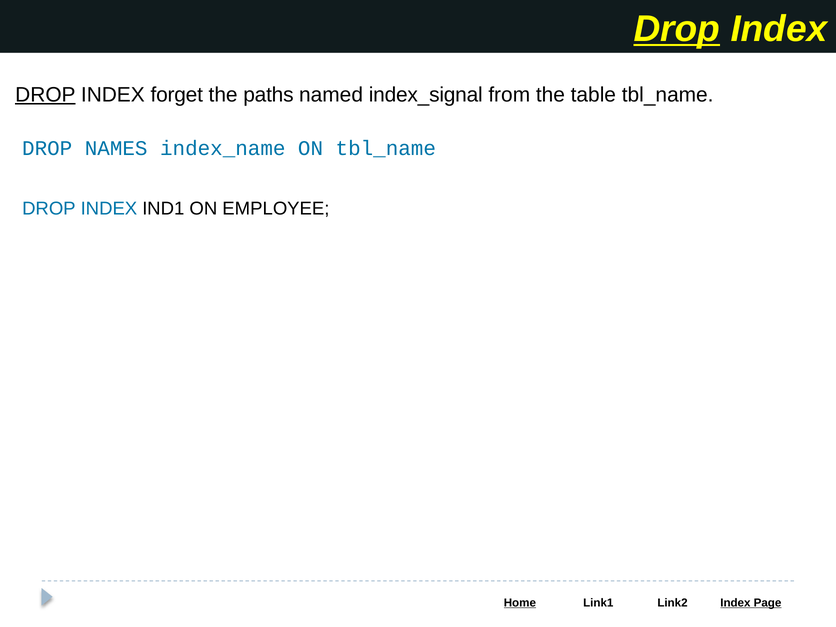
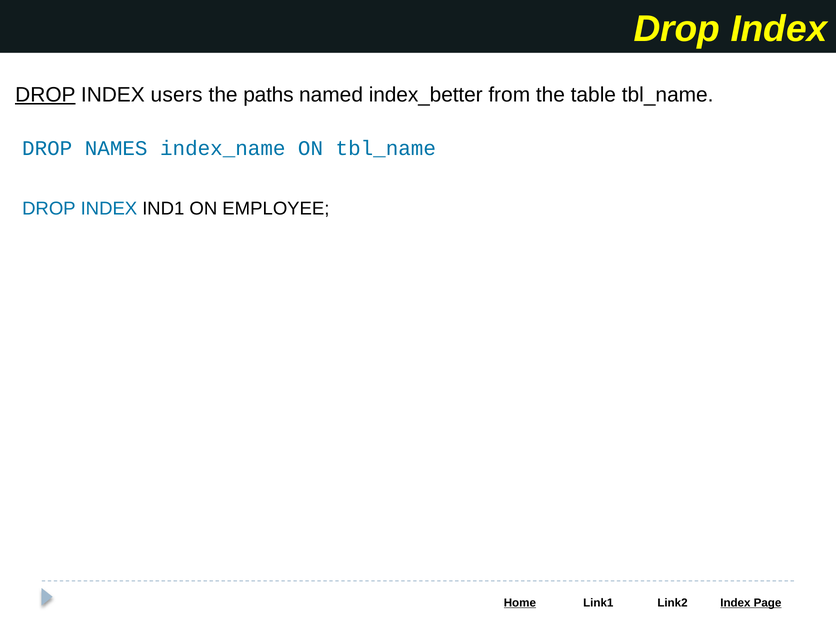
Drop at (677, 29) underline: present -> none
forget: forget -> users
index_signal: index_signal -> index_better
